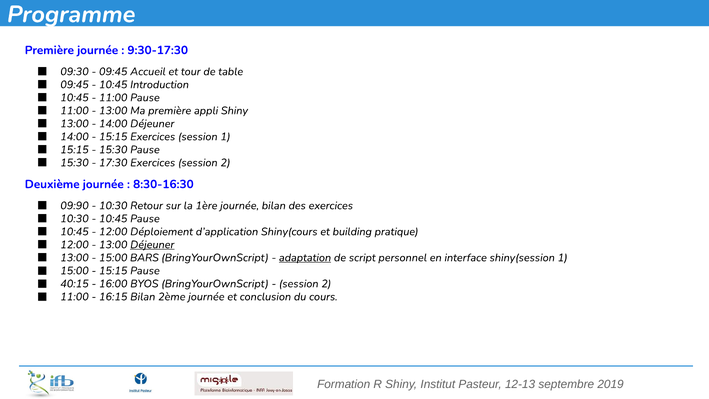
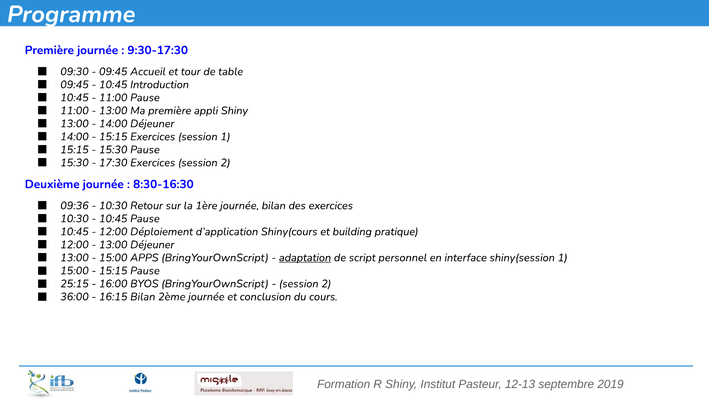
09:90: 09:90 -> 09:36
Déjeuner at (152, 245) underline: present -> none
BARS: BARS -> APPS
40:15: 40:15 -> 25:15
11:00 at (74, 297): 11:00 -> 36:00
